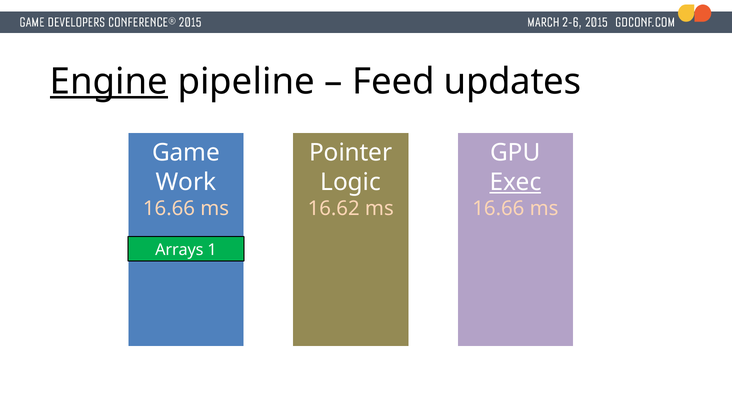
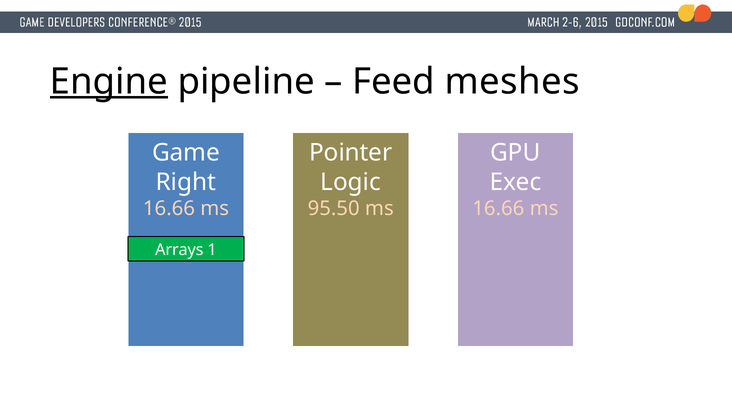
updates: updates -> meshes
Work: Work -> Right
Exec underline: present -> none
16.62: 16.62 -> 95.50
